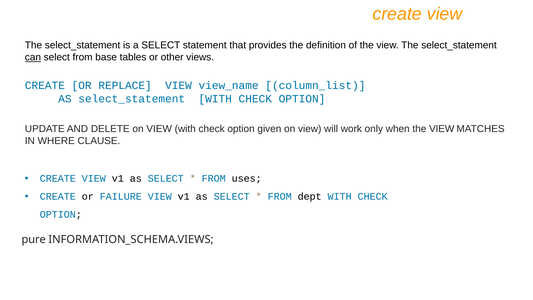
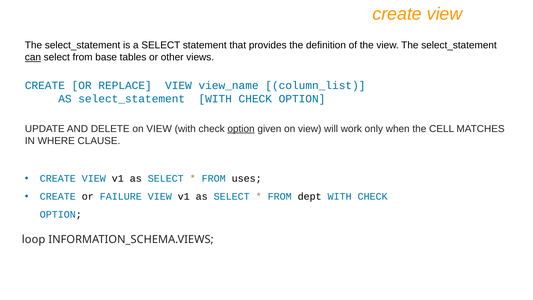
option at (241, 129) underline: none -> present
when the VIEW: VIEW -> CELL
pure: pure -> loop
